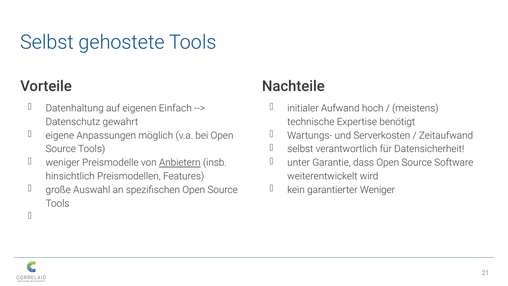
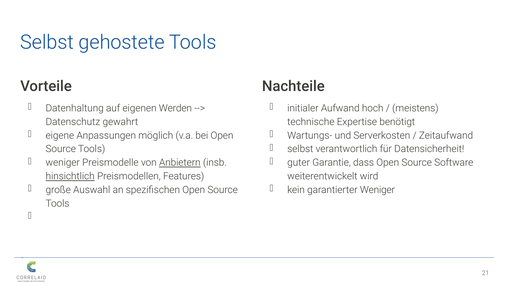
Einfach: Einfach -> Werden
unter: unter -> guter
hinsichtlich underline: none -> present
